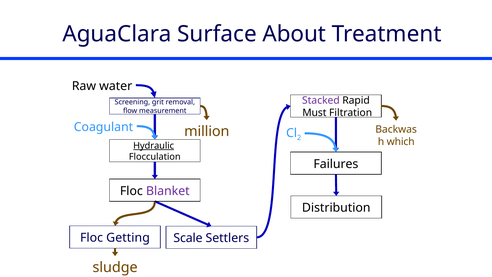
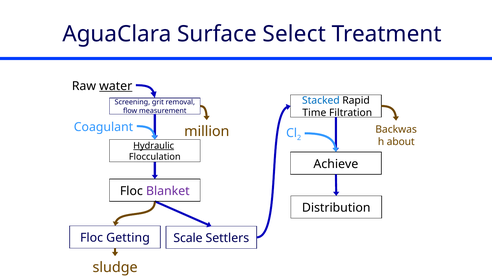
About: About -> Select
water underline: none -> present
Stacked colour: purple -> blue
Must: Must -> Time
which: which -> about
Failures: Failures -> Achieve
